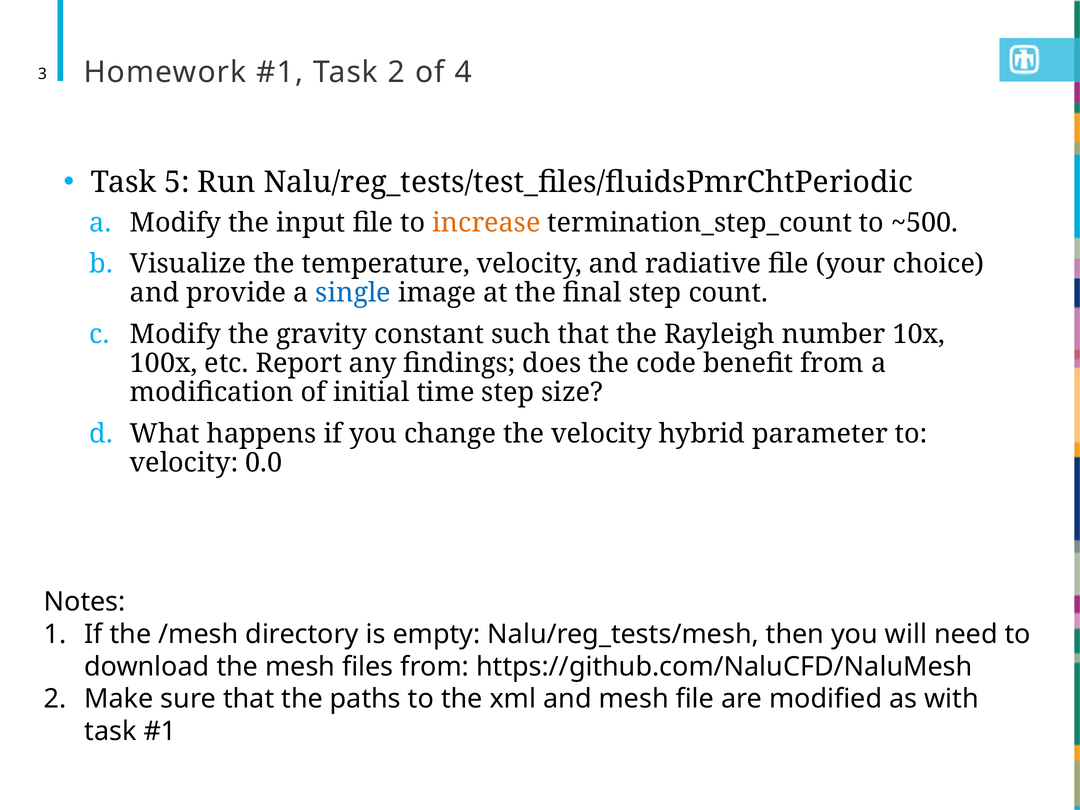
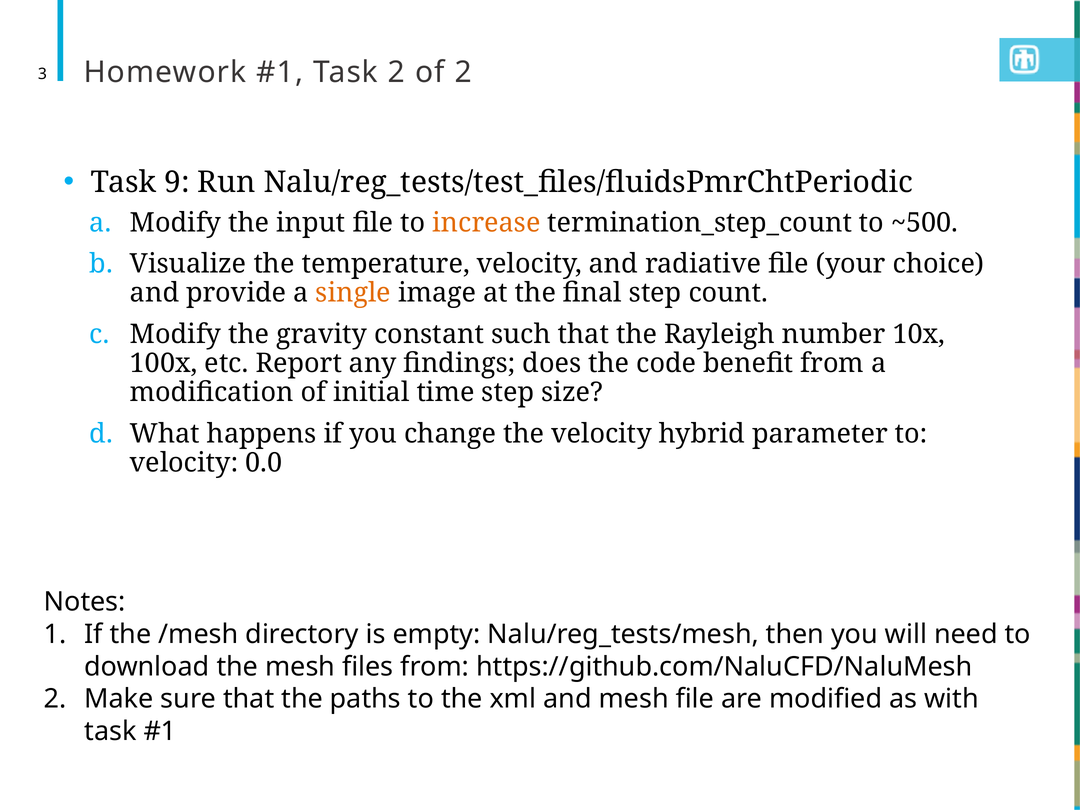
of 4: 4 -> 2
5: 5 -> 9
single colour: blue -> orange
